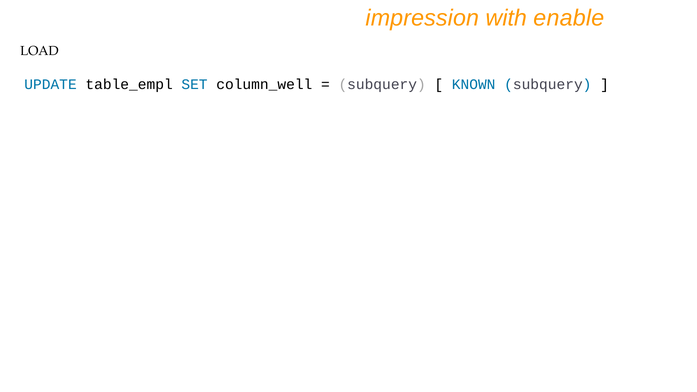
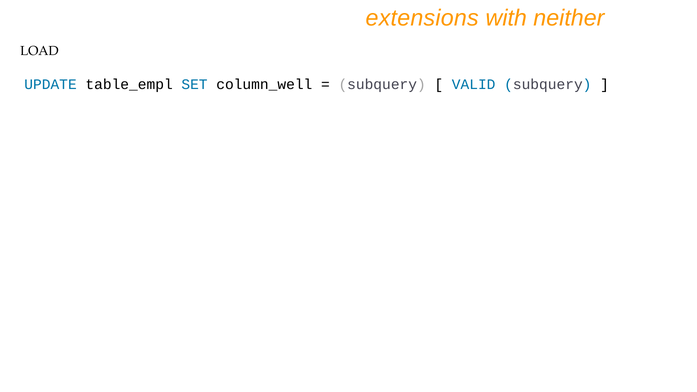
impression: impression -> extensions
enable: enable -> neither
KNOWN: KNOWN -> VALID
